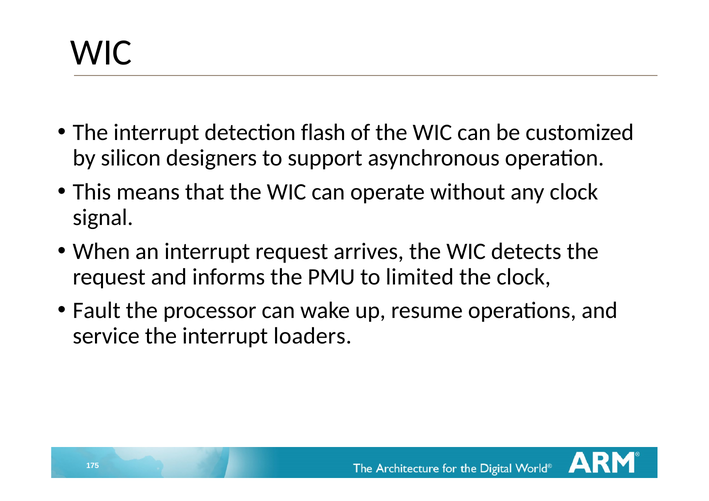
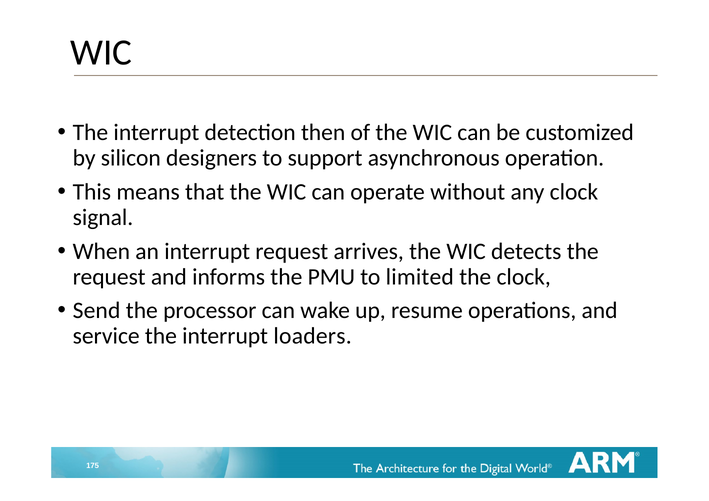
flash: flash -> then
Fault: Fault -> Send
